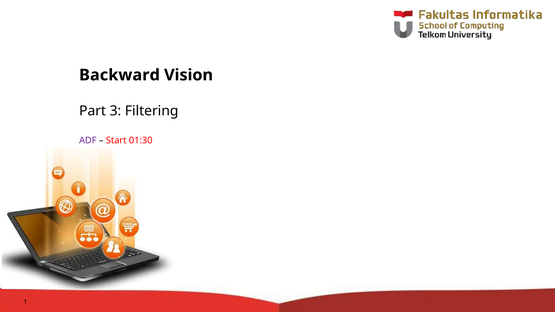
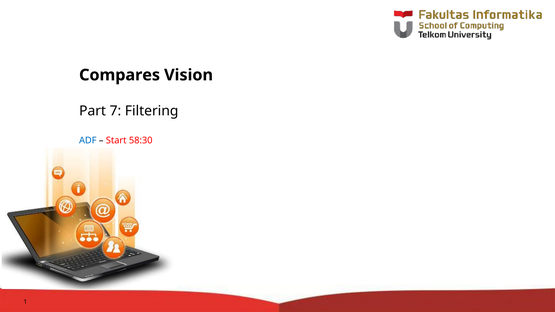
Backward: Backward -> Compares
3: 3 -> 7
ADF colour: purple -> blue
01:30: 01:30 -> 58:30
